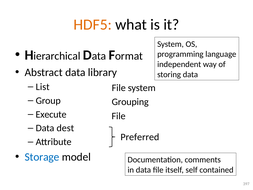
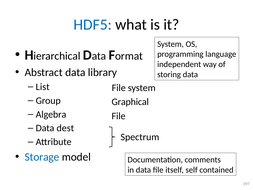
HDF5 colour: orange -> blue
Grouping: Grouping -> Graphical
Execute: Execute -> Algebra
Preferred: Preferred -> Spectrum
